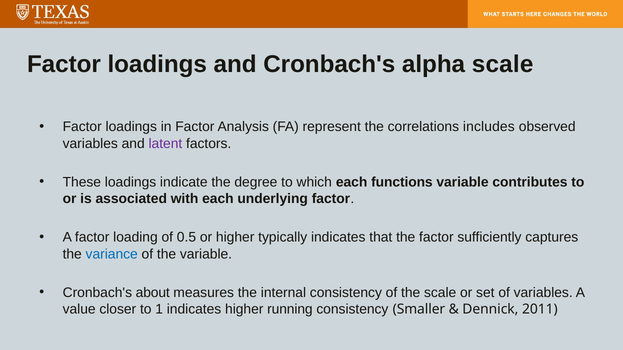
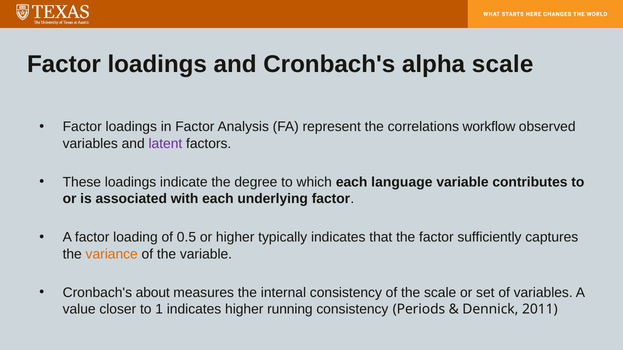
includes: includes -> workflow
functions: functions -> language
variance colour: blue -> orange
Smaller: Smaller -> Periods
